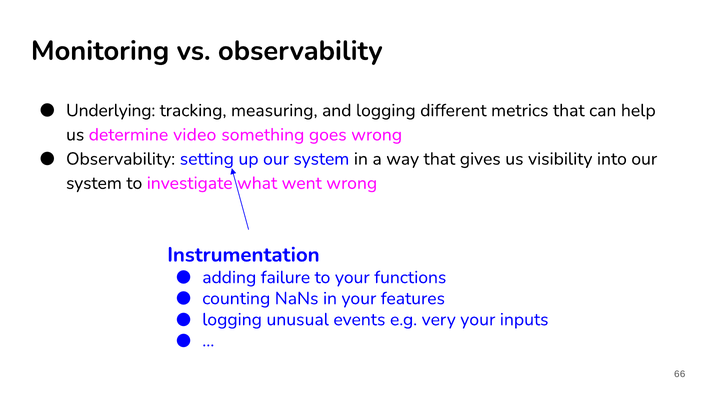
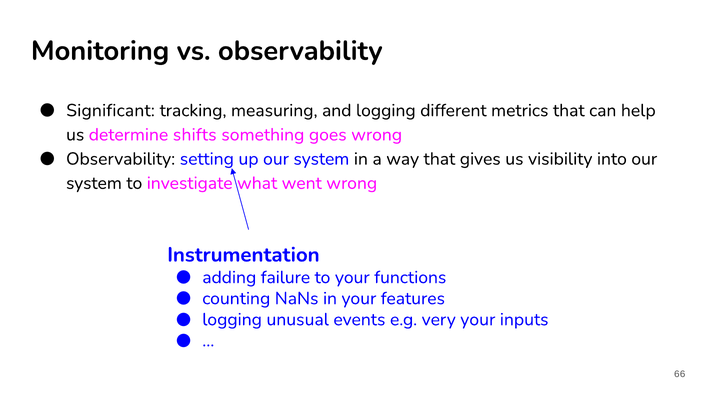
Underlying: Underlying -> Significant
video: video -> shifts
